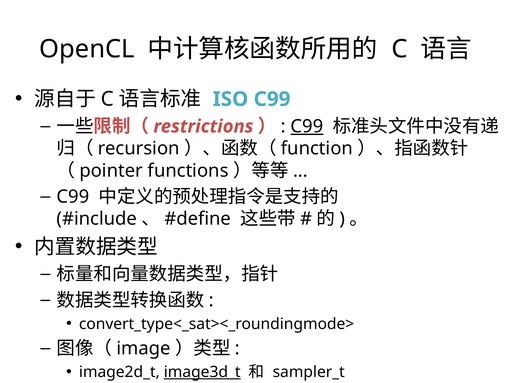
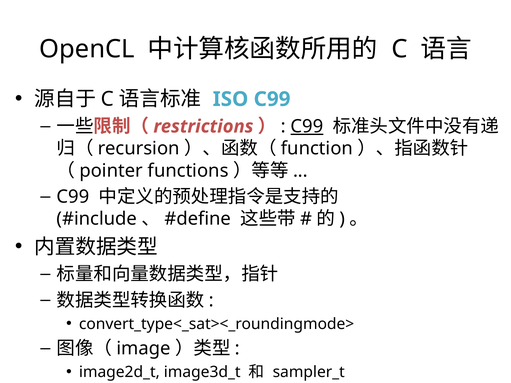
image3d_t underline: present -> none
